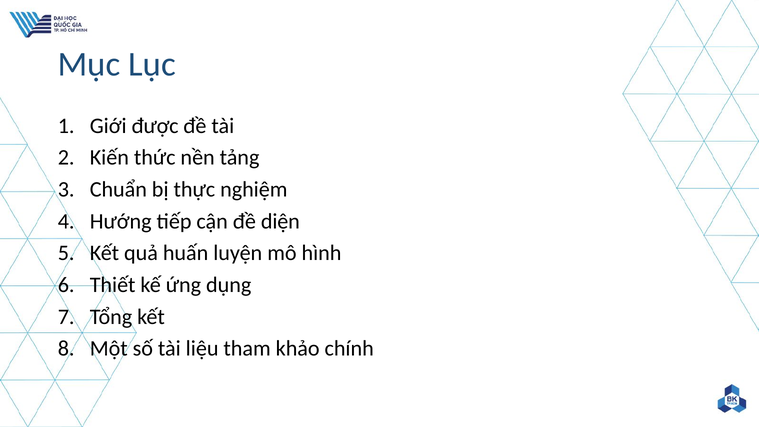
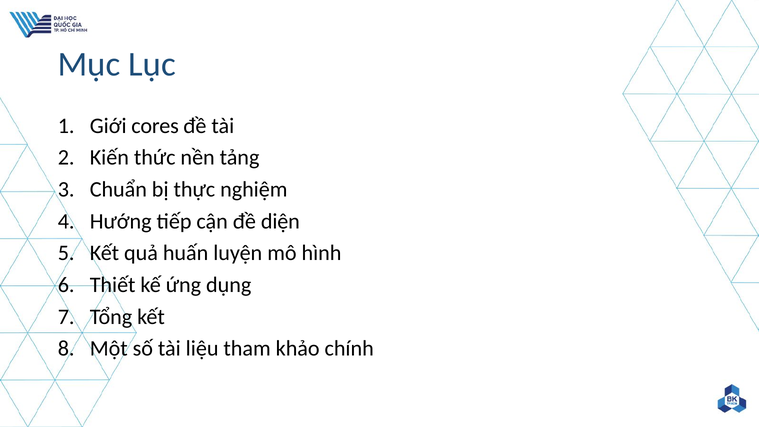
được: được -> cores
